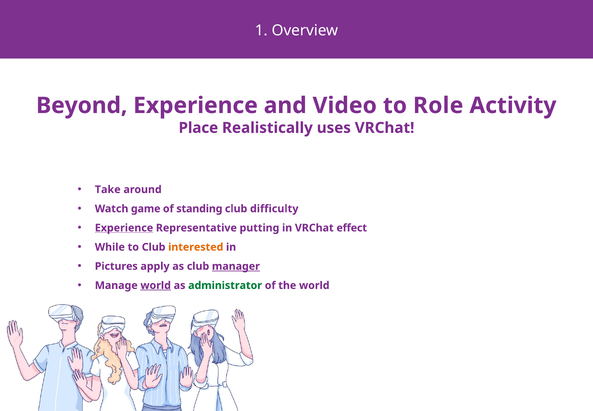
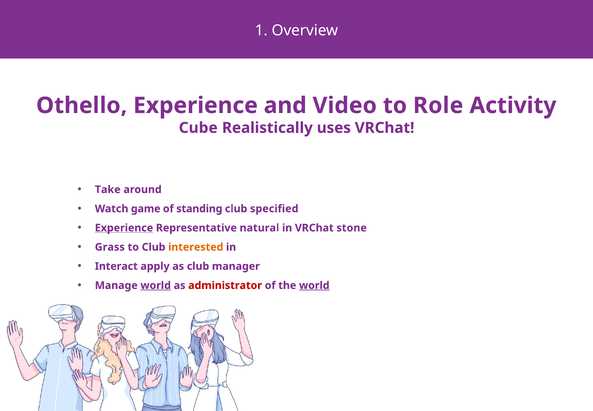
Beyond: Beyond -> Othello
Place: Place -> Cube
difficulty: difficulty -> specified
putting: putting -> natural
effect: effect -> stone
While: While -> Grass
Pictures: Pictures -> Interact
manager underline: present -> none
administrator colour: green -> red
world at (314, 285) underline: none -> present
